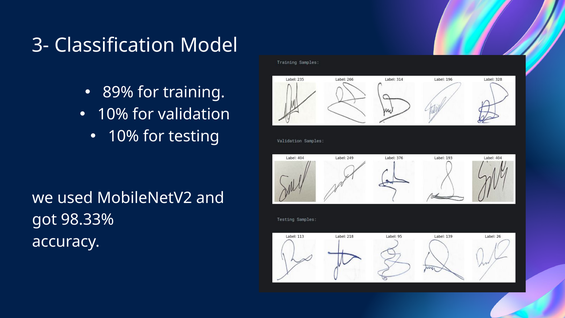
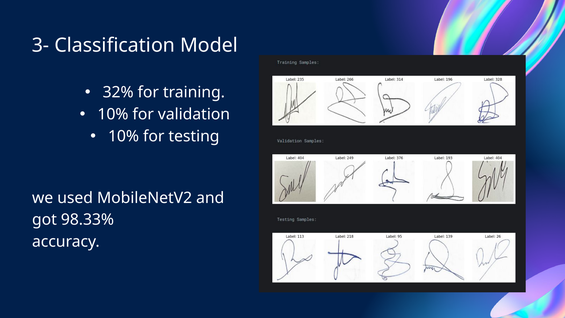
89%: 89% -> 32%
